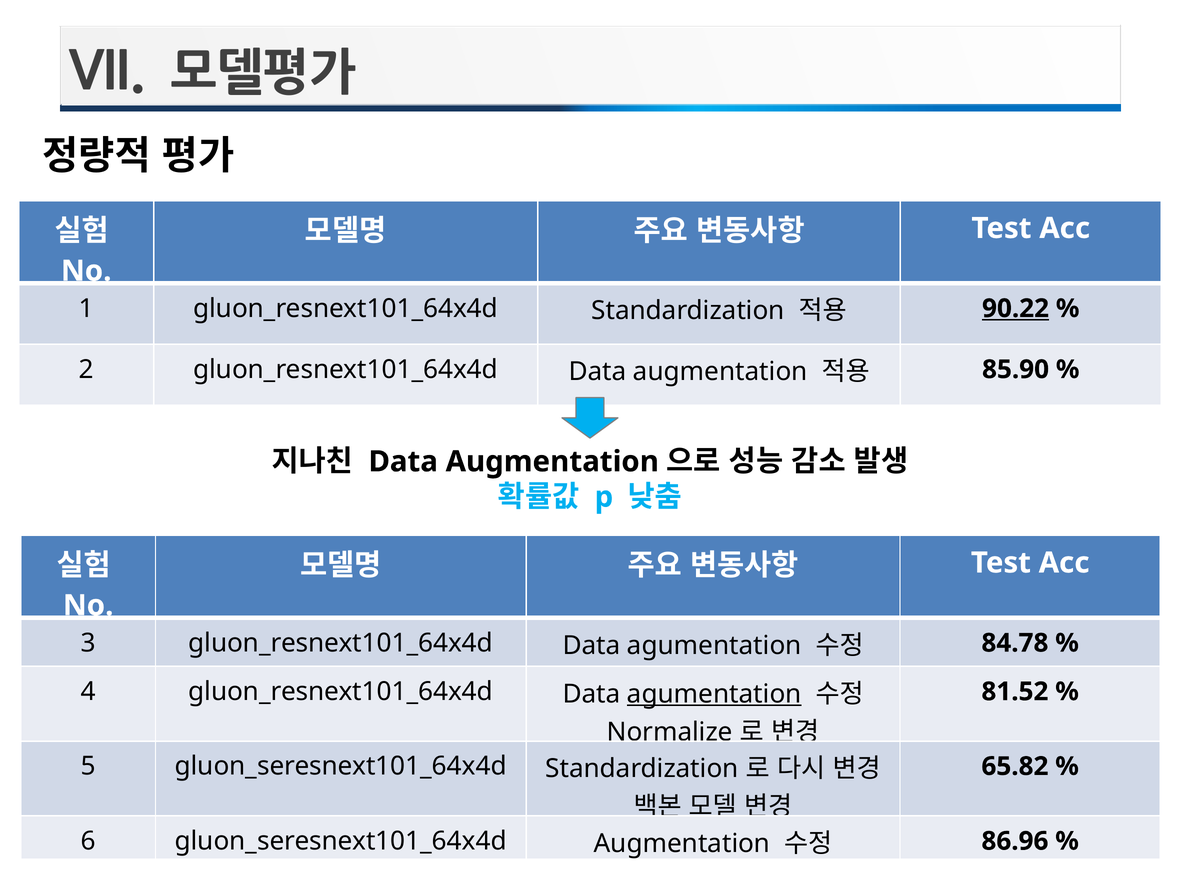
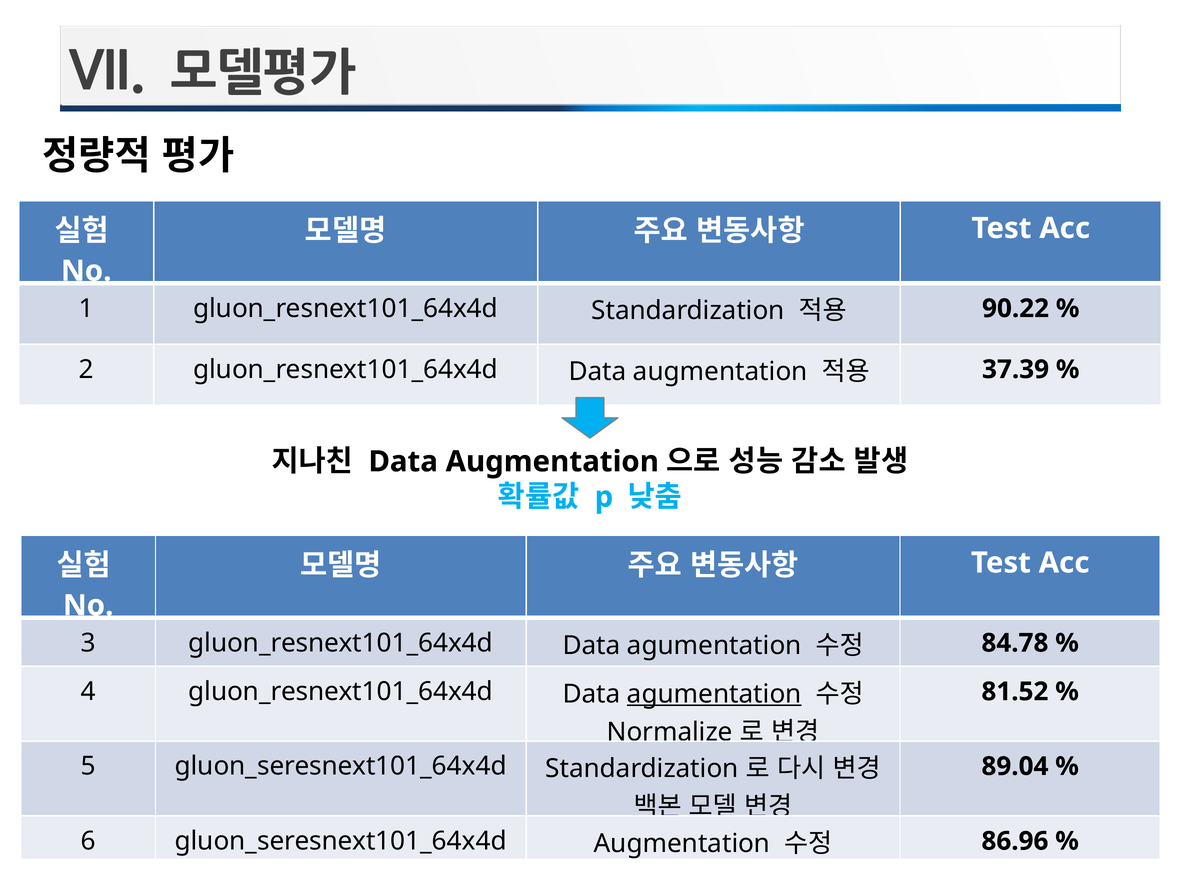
90.22 underline: present -> none
85.90: 85.90 -> 37.39
65.82: 65.82 -> 89.04
